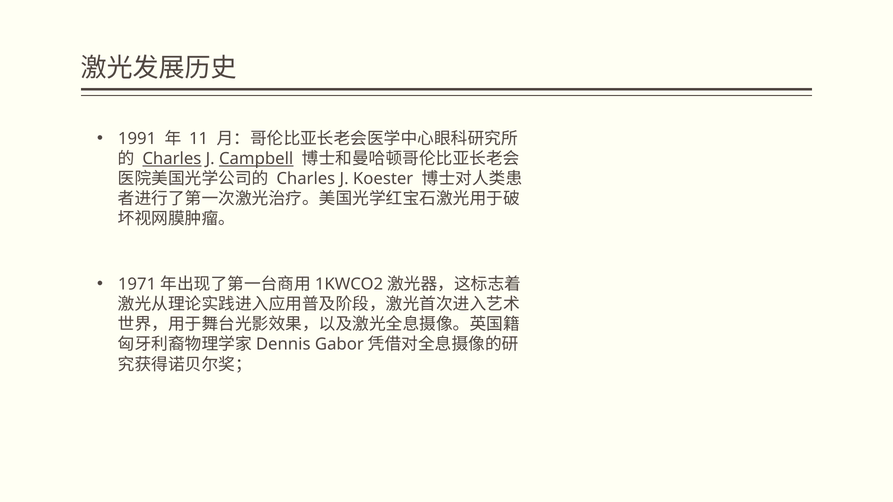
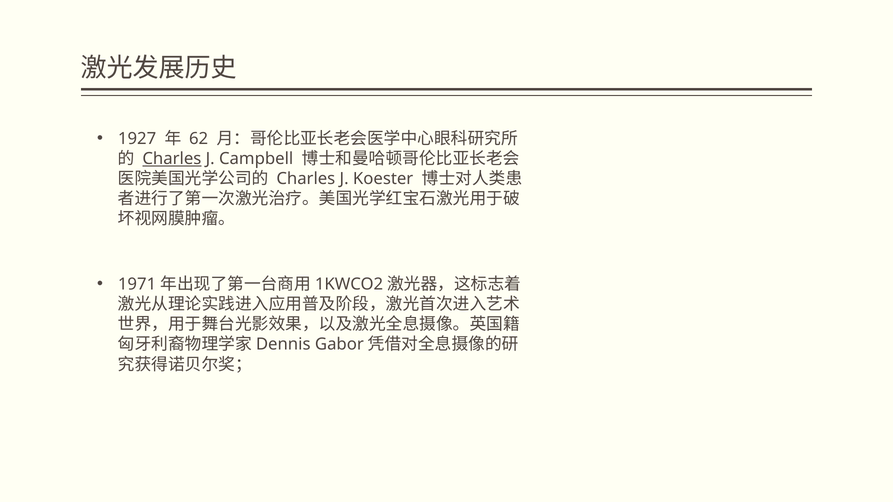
1991: 1991 -> 1927
11: 11 -> 62
Campbell underline: present -> none
